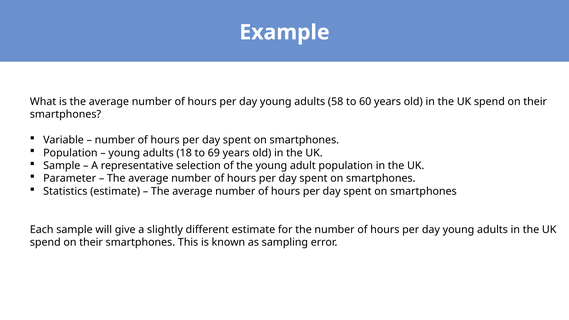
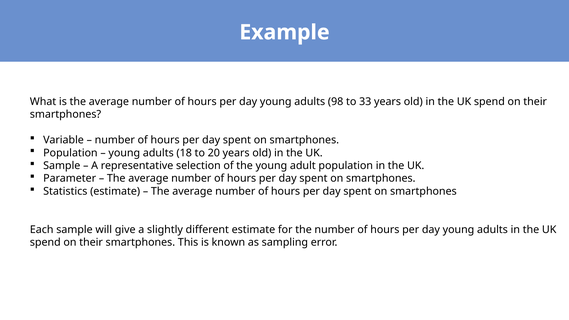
58: 58 -> 98
60: 60 -> 33
69: 69 -> 20
